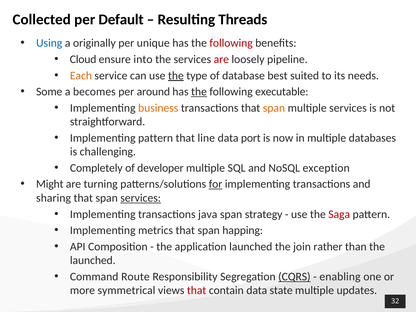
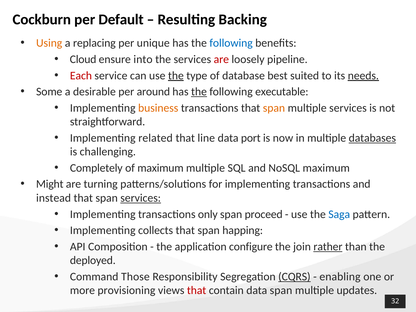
Collected: Collected -> Cockburn
Threads: Threads -> Backing
Using colour: blue -> orange
originally: originally -> replacing
following at (231, 43) colour: red -> blue
Each colour: orange -> red
needs underline: none -> present
becomes: becomes -> desirable
Implementing pattern: pattern -> related
databases underline: none -> present
of developer: developer -> maximum
NoSQL exception: exception -> maximum
for underline: present -> none
sharing: sharing -> instead
java: java -> only
strategy: strategy -> proceed
Saga colour: red -> blue
metrics: metrics -> collects
application launched: launched -> configure
rather underline: none -> present
launched at (93, 260): launched -> deployed
Route: Route -> Those
symmetrical: symmetrical -> provisioning
data state: state -> span
